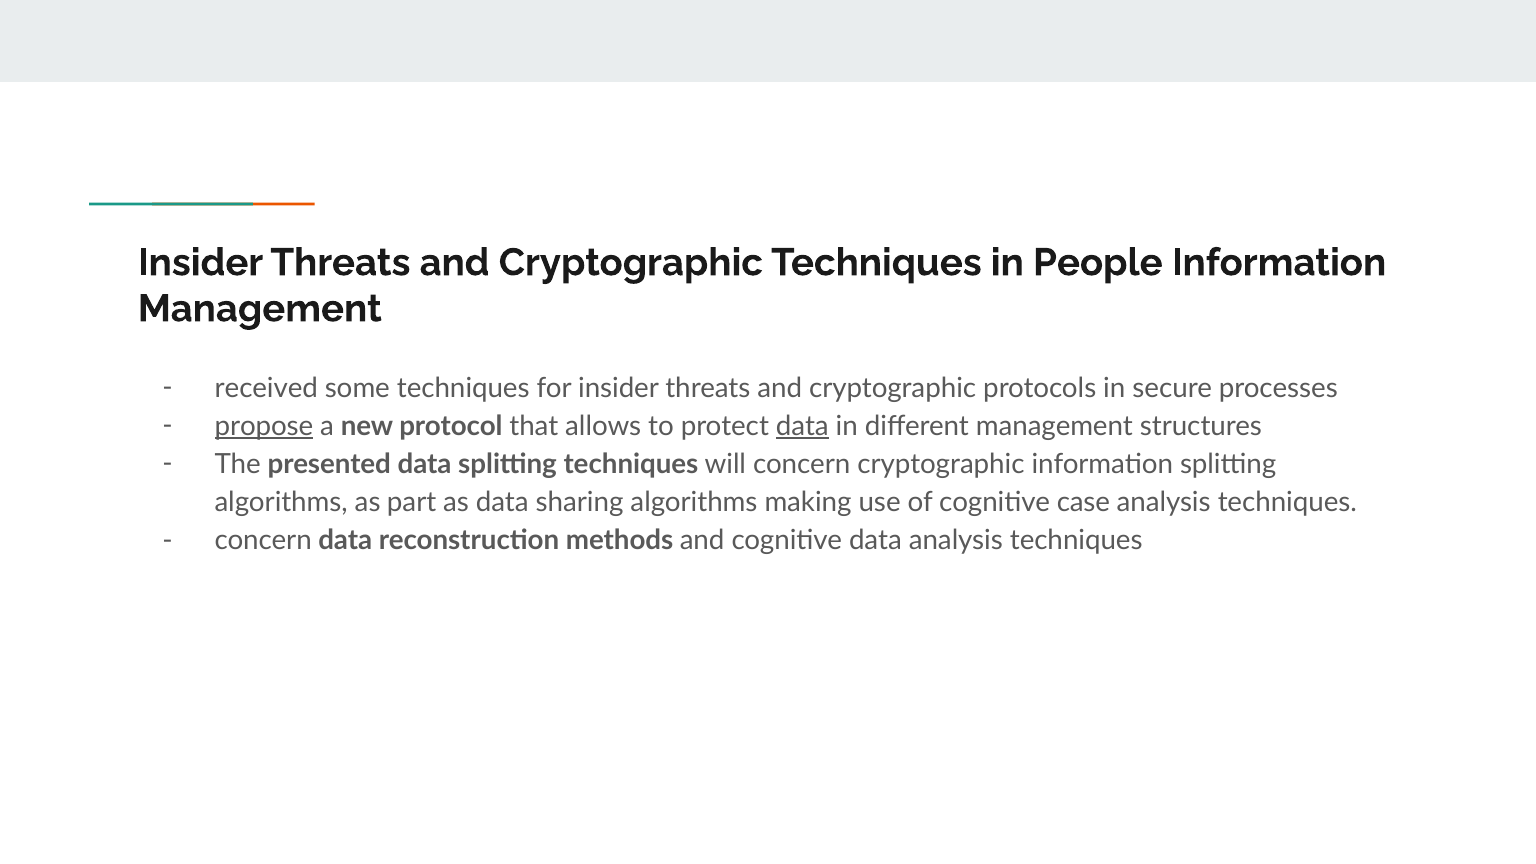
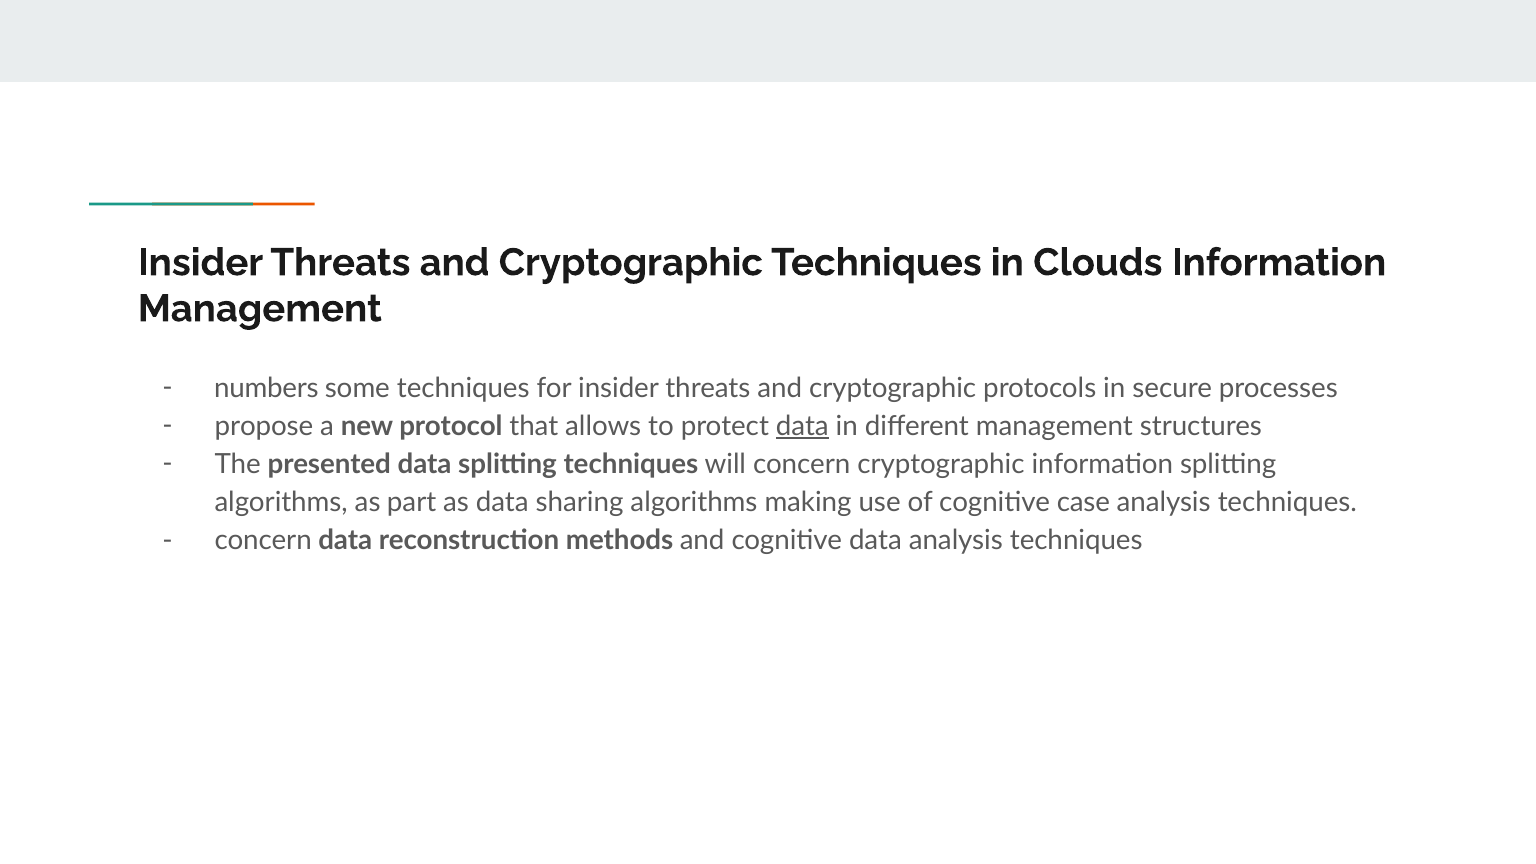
People: People -> Clouds
received: received -> numbers
propose underline: present -> none
